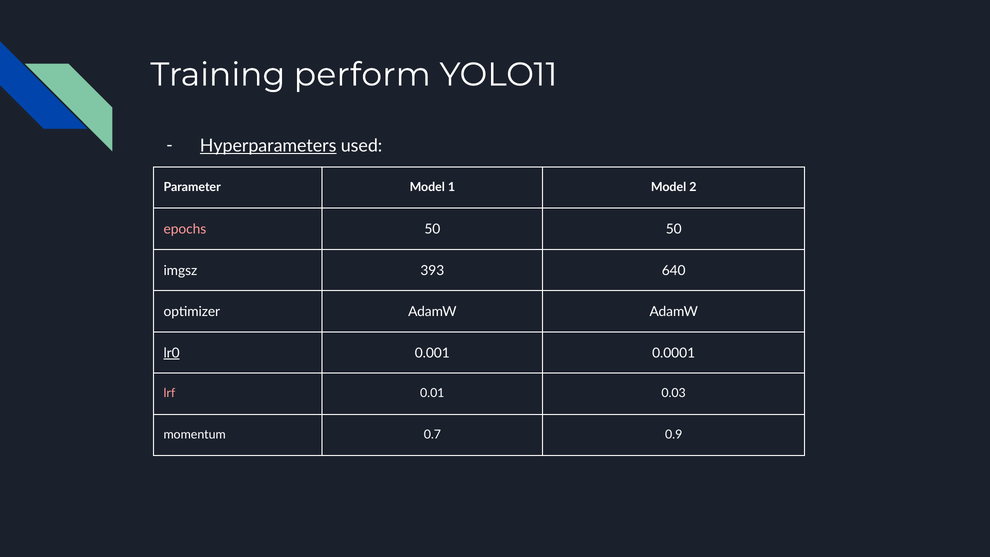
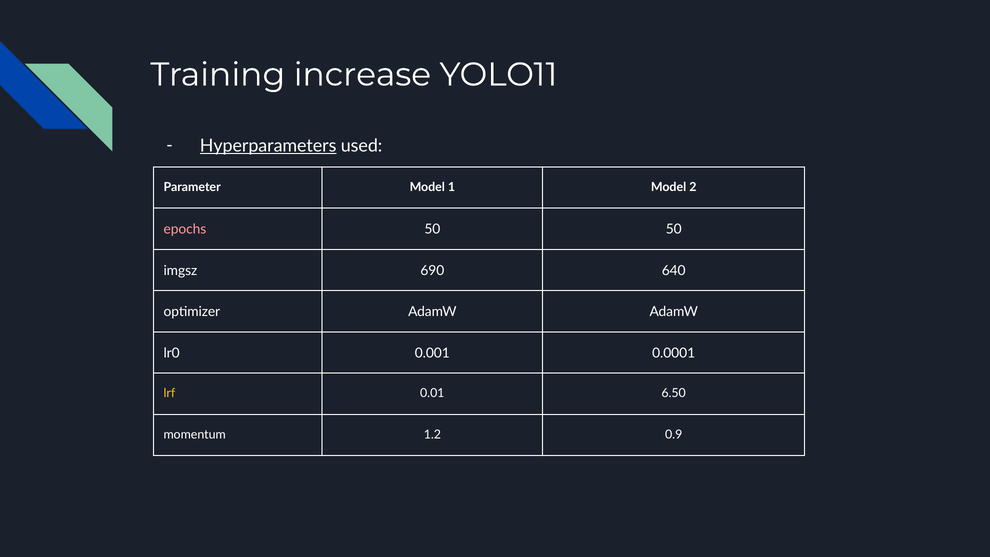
perform: perform -> increase
393: 393 -> 690
lr0 underline: present -> none
lrf colour: pink -> yellow
0.03: 0.03 -> 6.50
0.7: 0.7 -> 1.2
